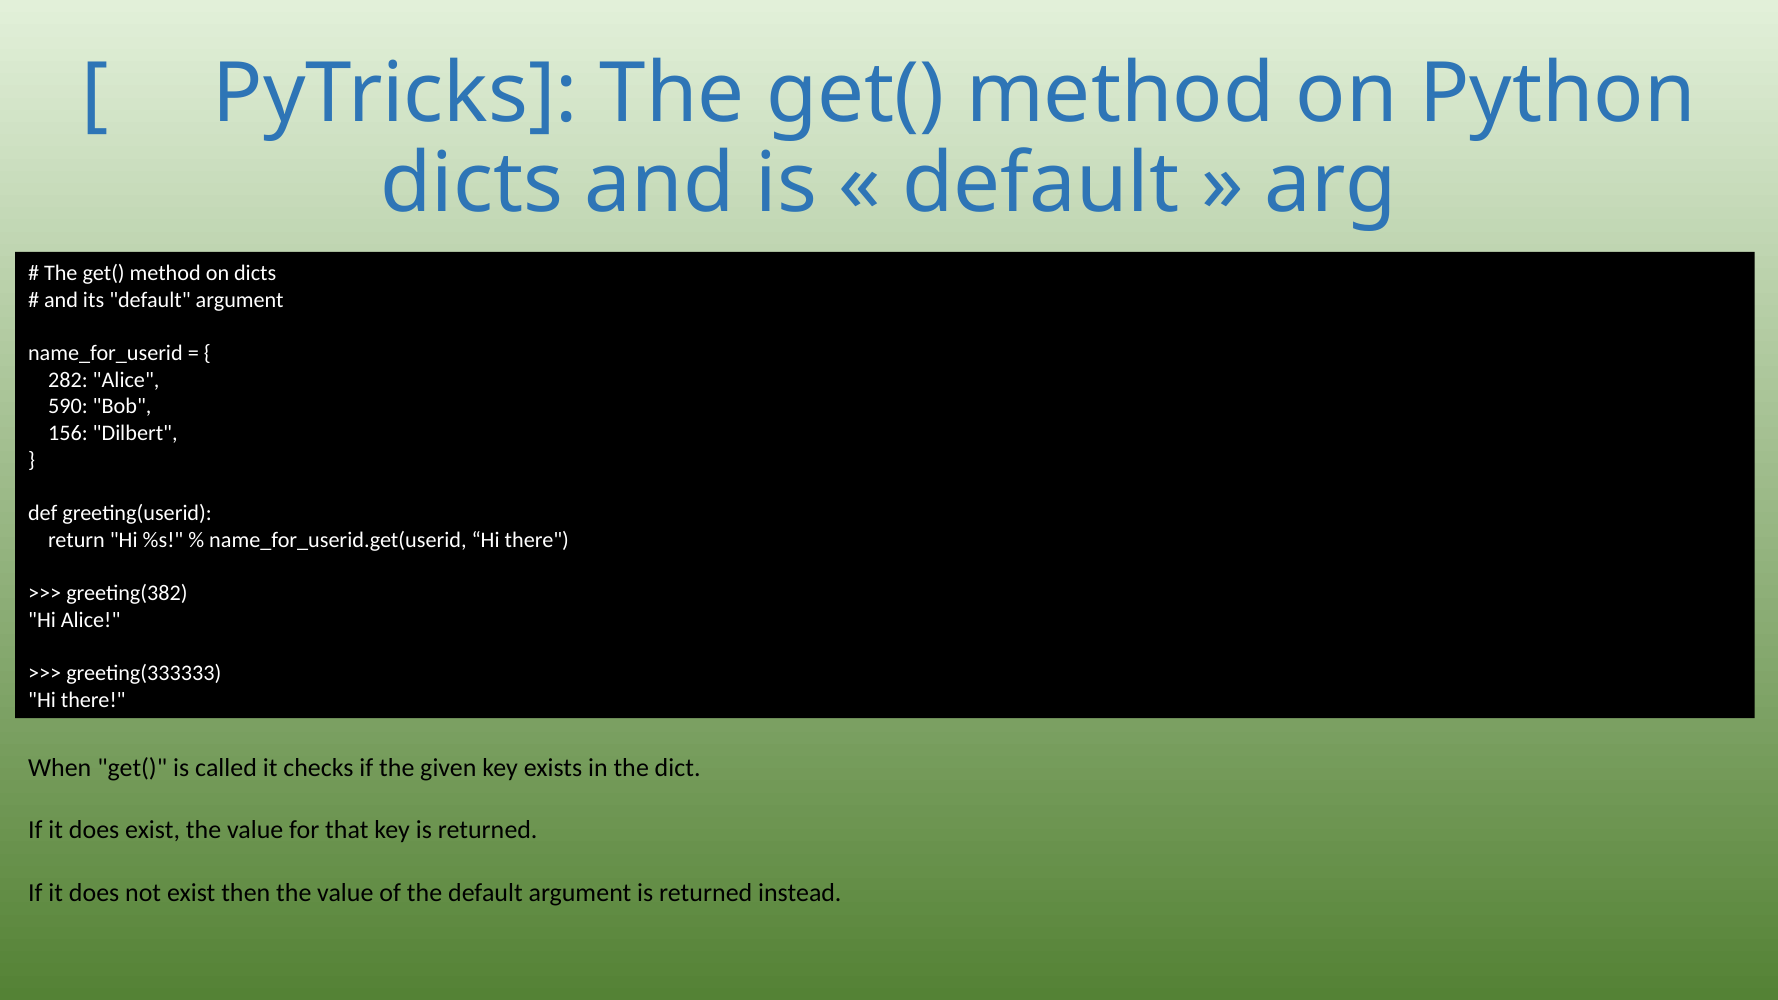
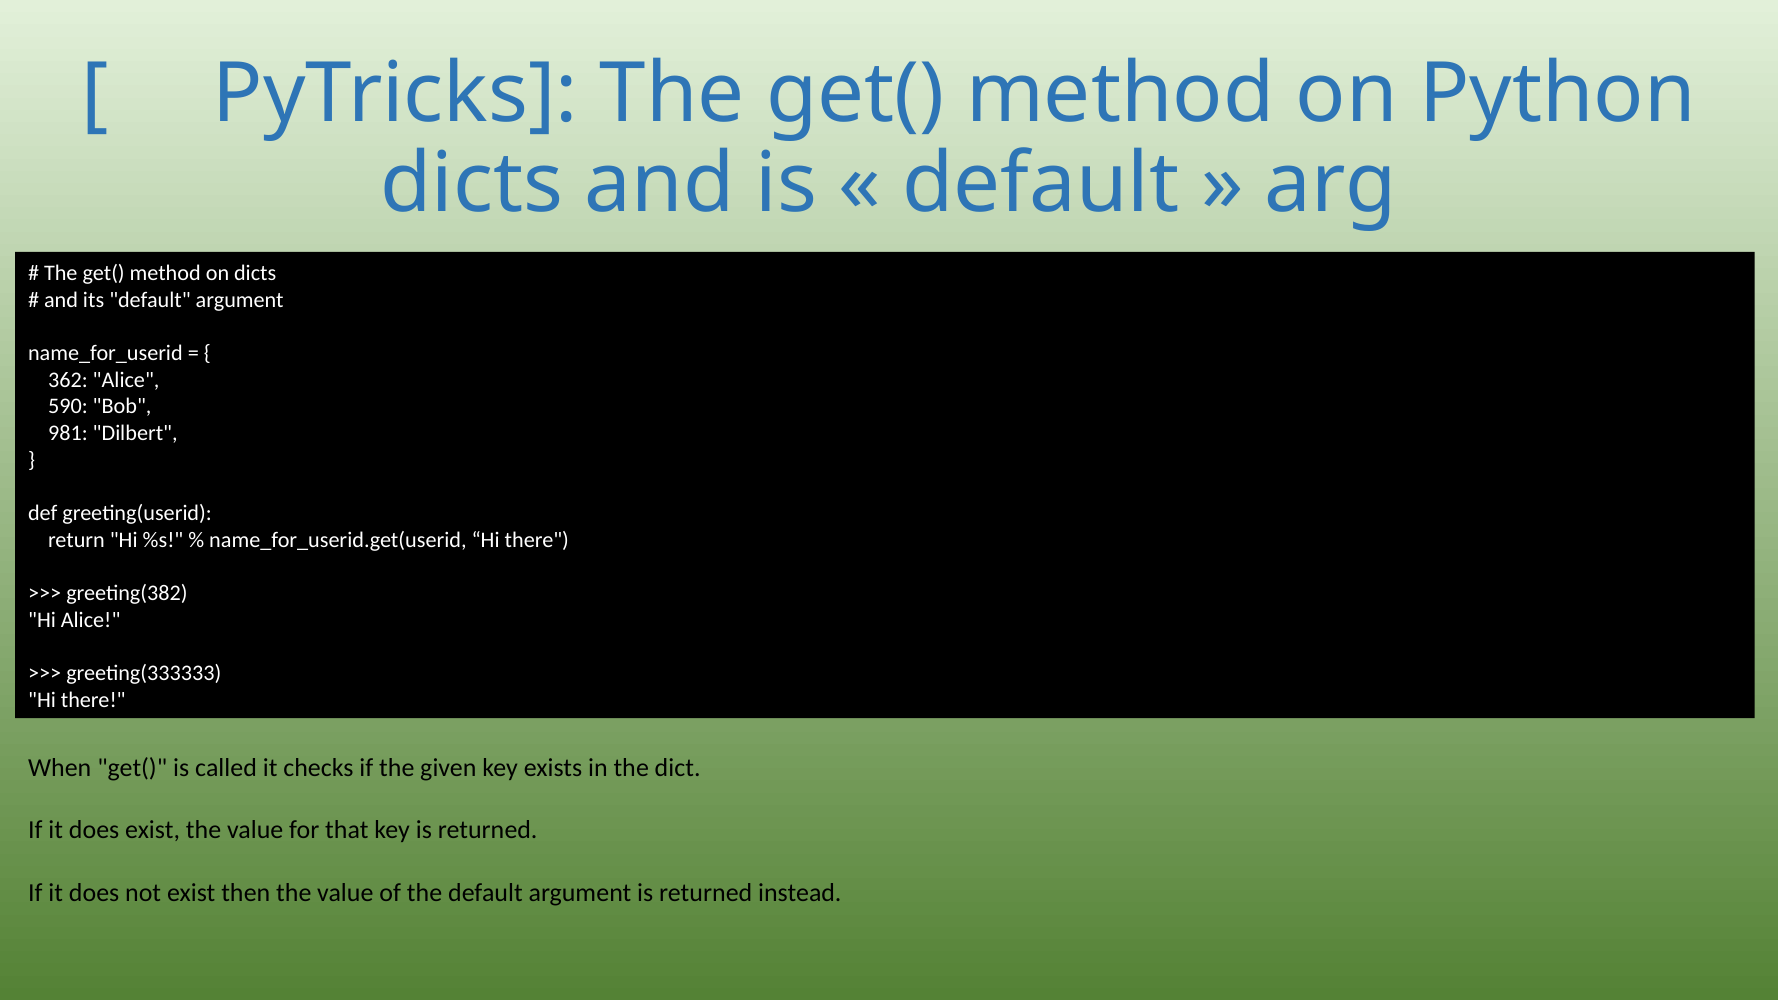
282: 282 -> 362
156: 156 -> 981
